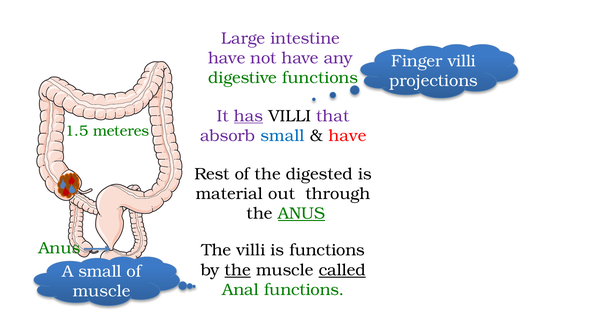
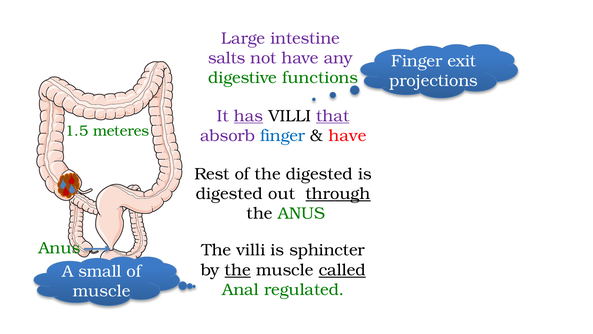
have at (227, 58): have -> salts
Finger villi: villi -> exit
that underline: none -> present
absorb small: small -> finger
material at (229, 193): material -> digested
through underline: none -> present
ANUS at (301, 213) underline: present -> none
is functions: functions -> sphincter
Anal functions: functions -> regulated
